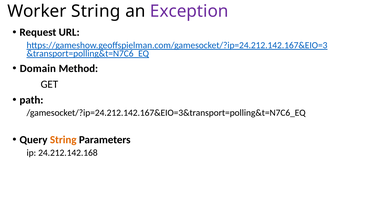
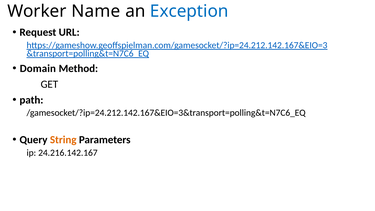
Worker String: String -> Name
Exception colour: purple -> blue
24.212.142.168: 24.212.142.168 -> 24.216.142.167
